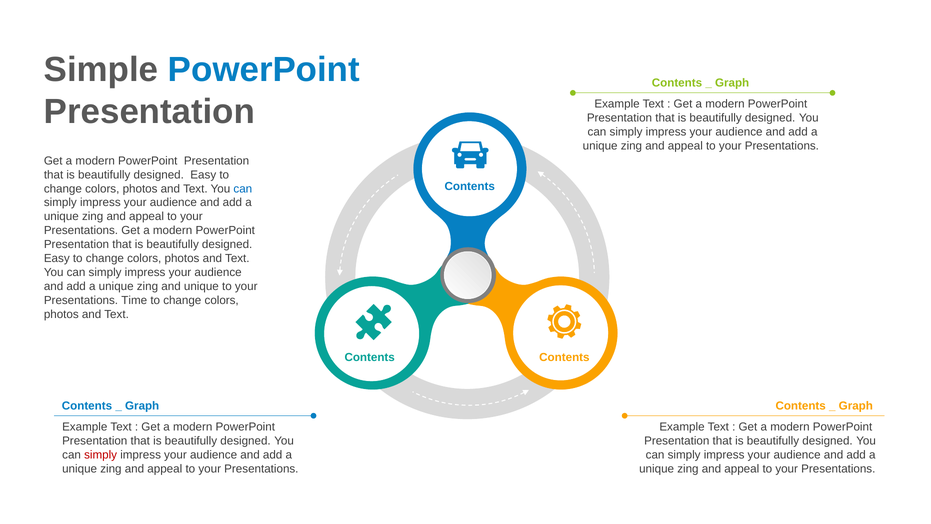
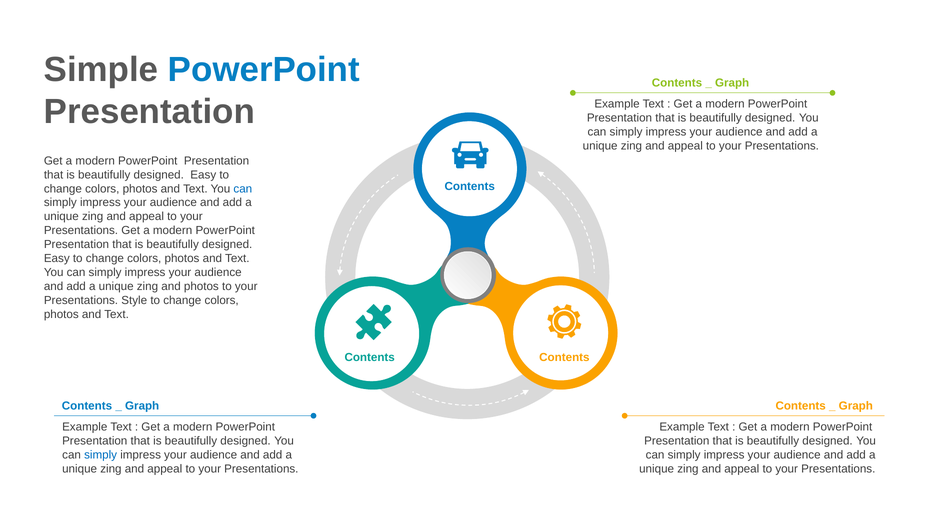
and unique: unique -> photos
Time: Time -> Style
simply at (101, 455) colour: red -> blue
